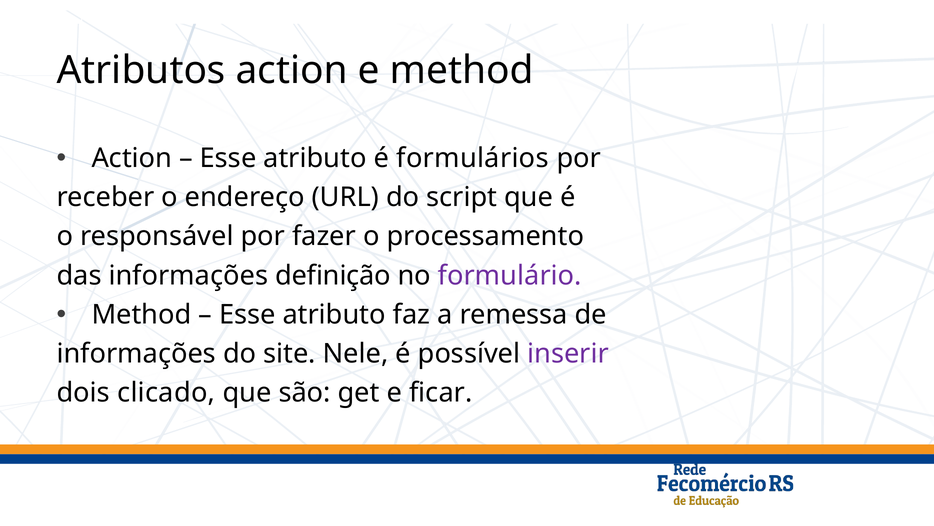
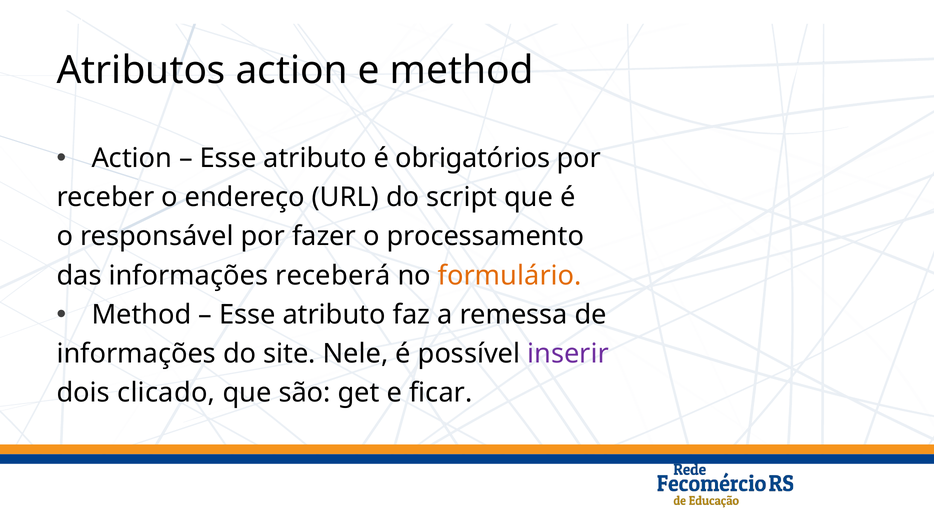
formulários: formulários -> obrigatórios
definição: definição -> receberá
formulário colour: purple -> orange
